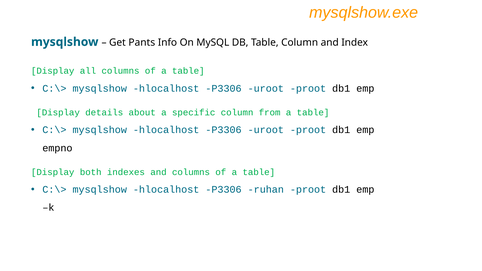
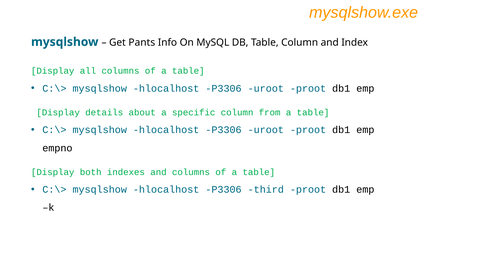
ruhan: ruhan -> third
